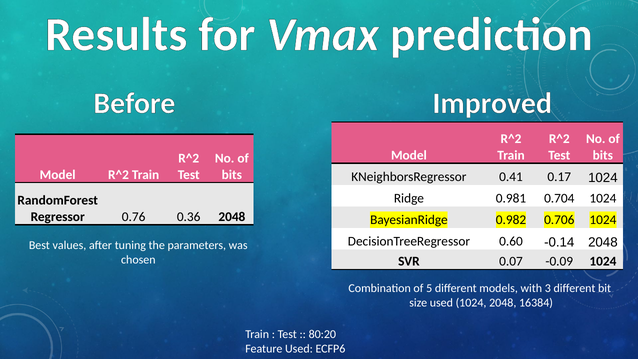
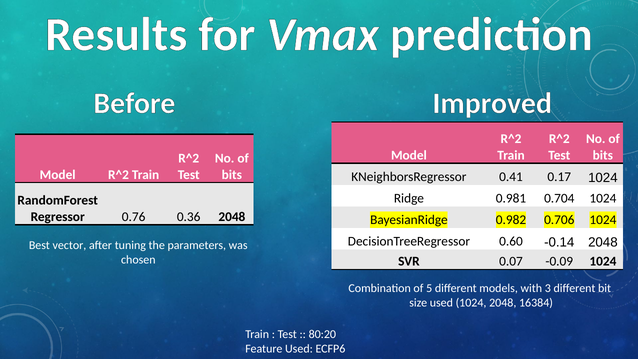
values: values -> vector
